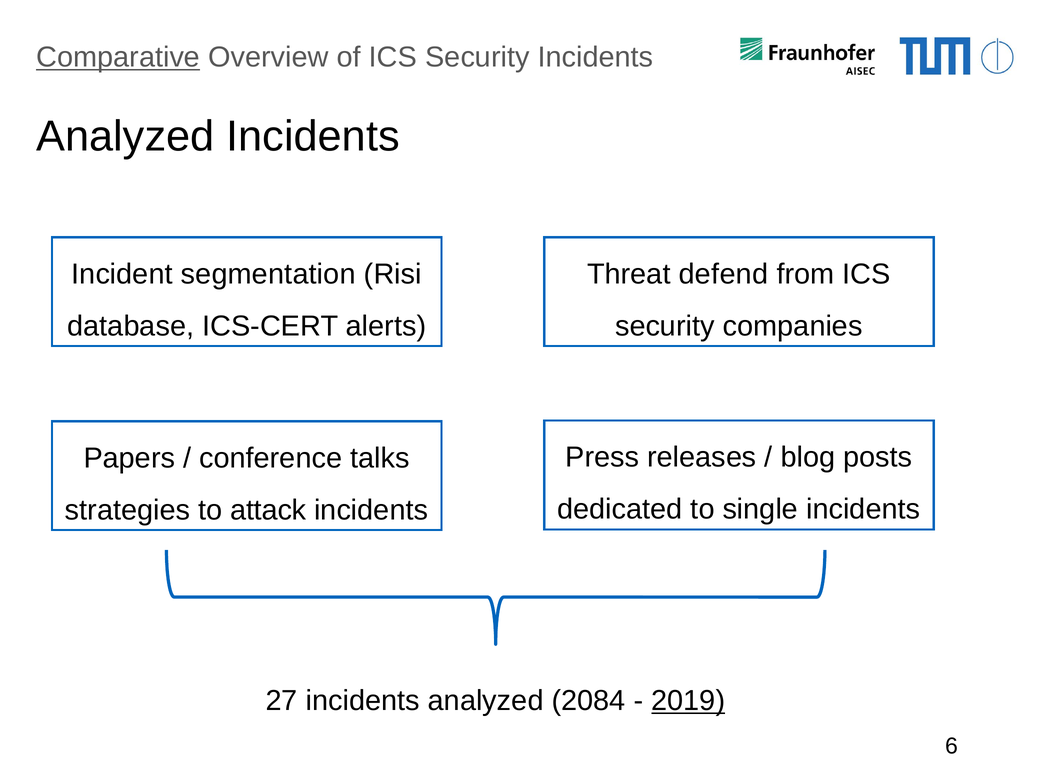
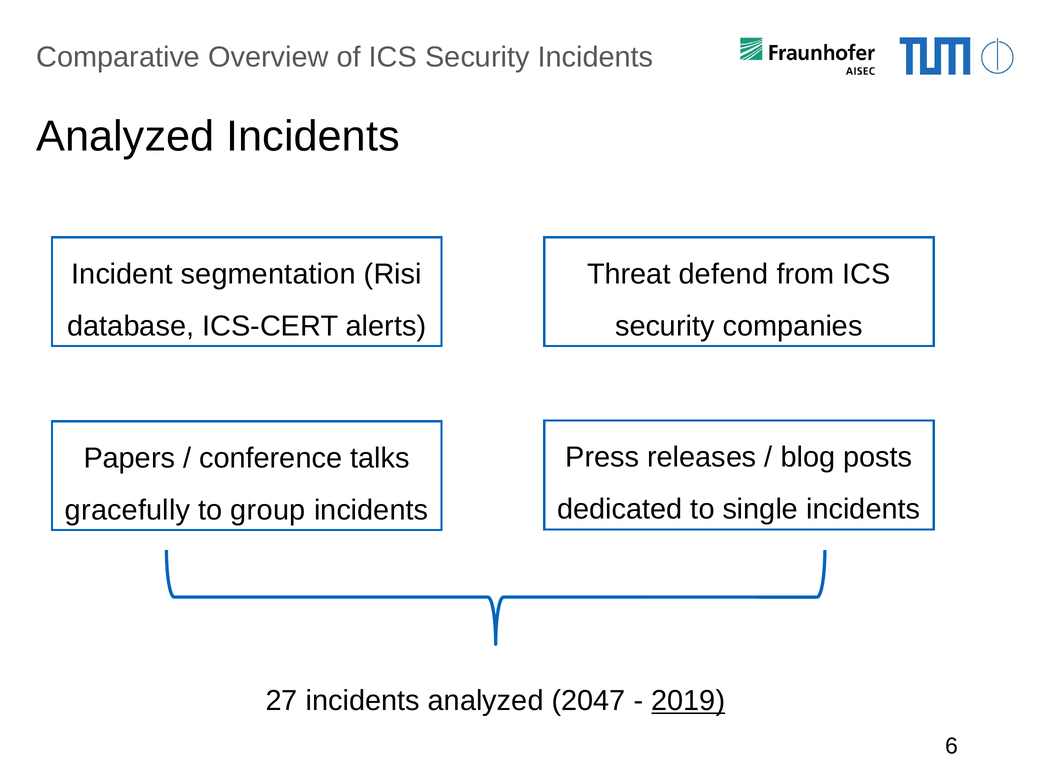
Comparative underline: present -> none
strategies: strategies -> gracefully
attack: attack -> group
2084: 2084 -> 2047
